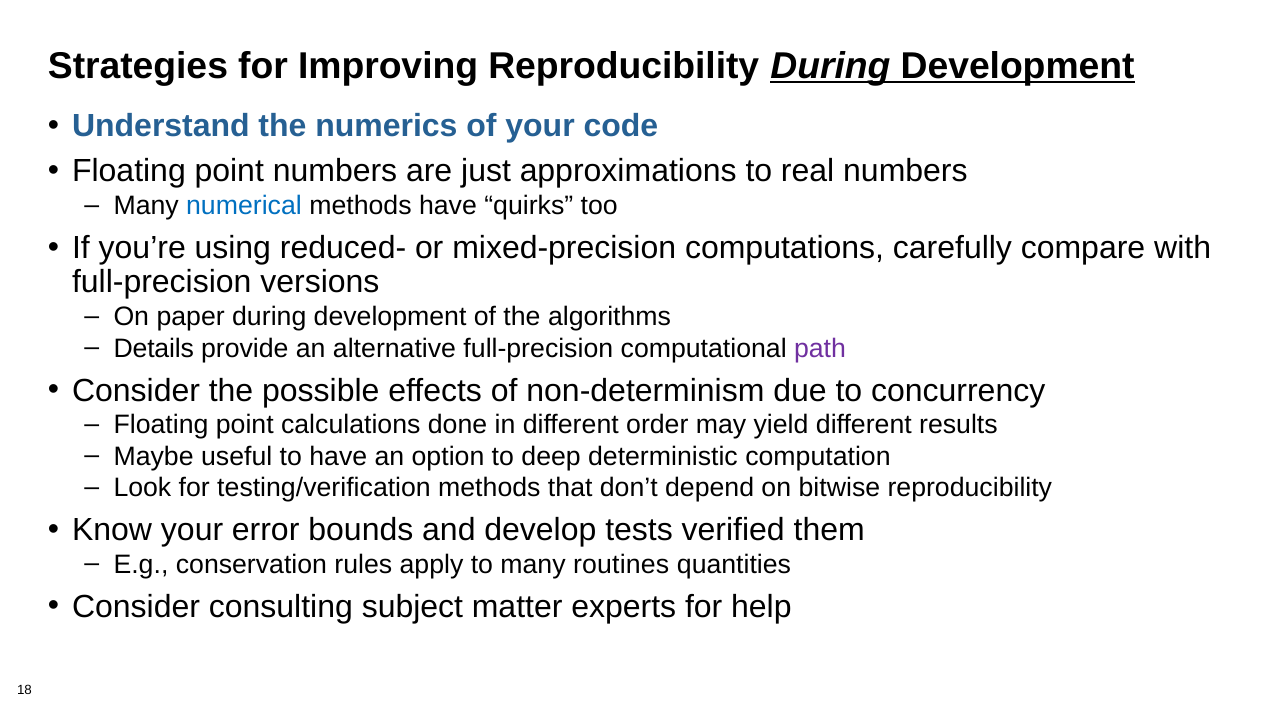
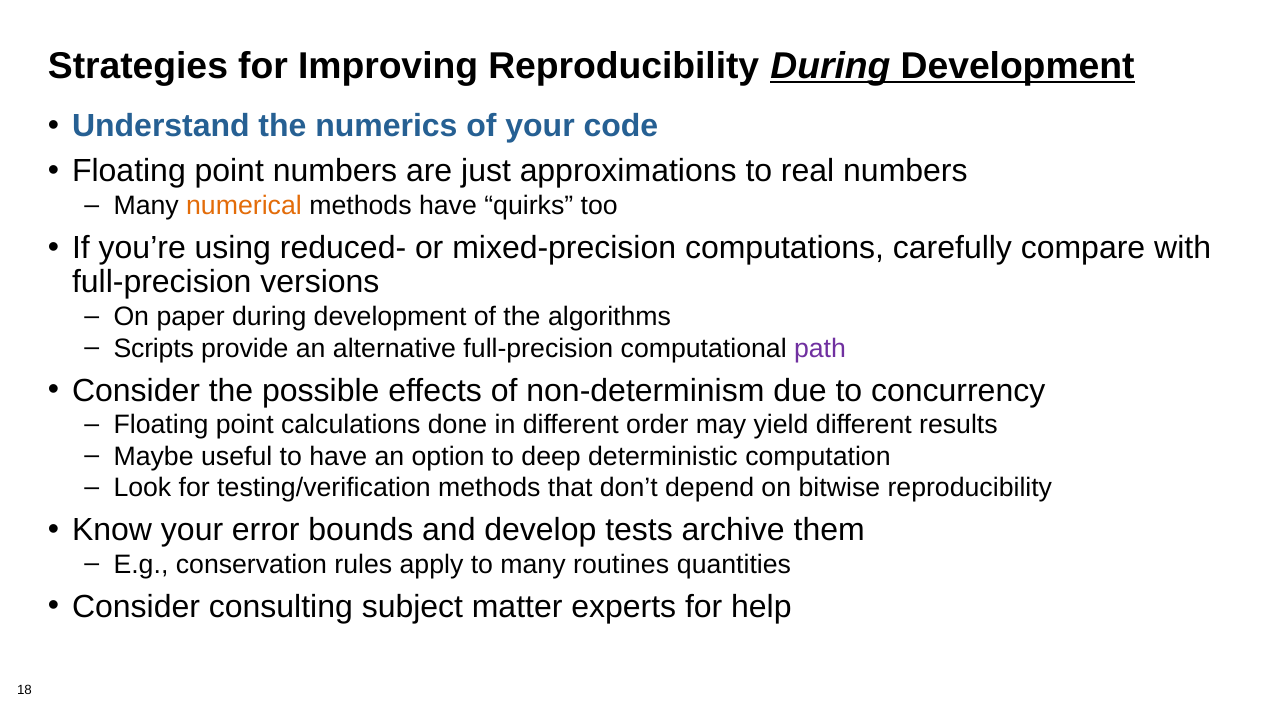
numerical colour: blue -> orange
Details: Details -> Scripts
verified: verified -> archive
